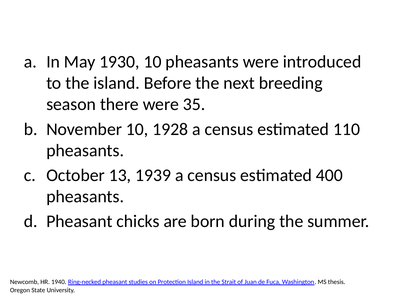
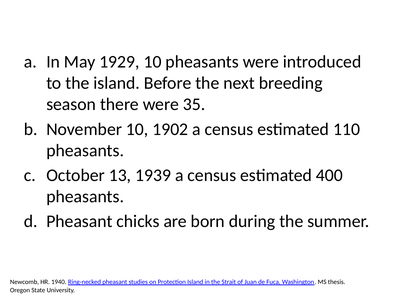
1930: 1930 -> 1929
1928: 1928 -> 1902
